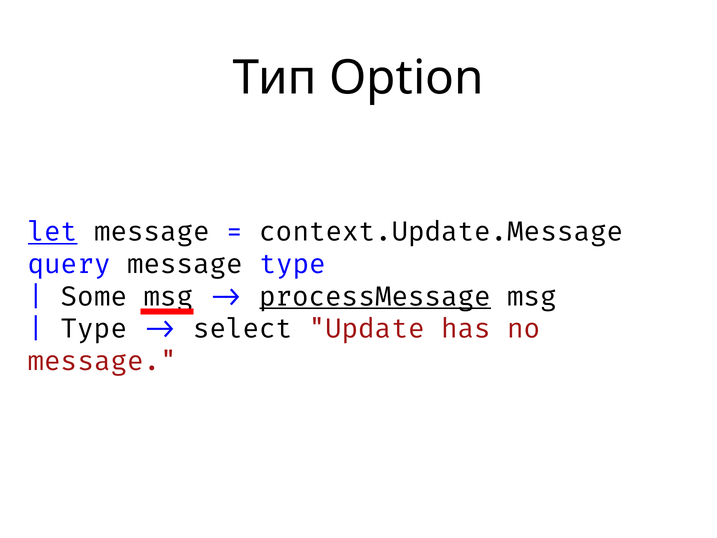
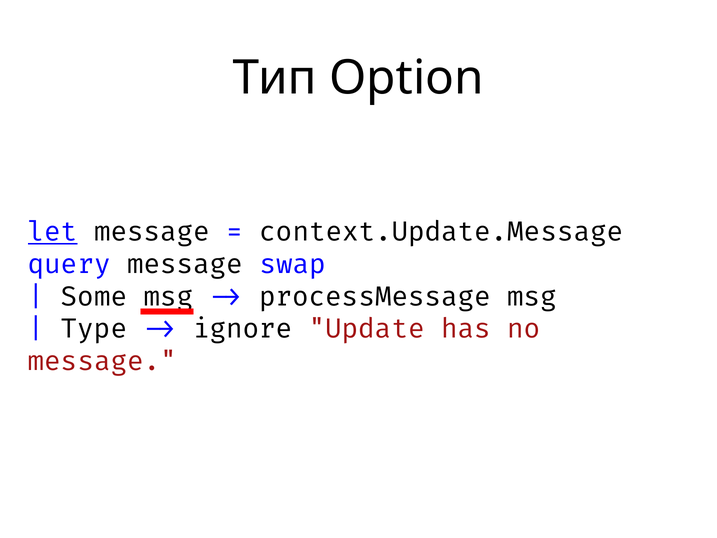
message type: type -> swap
processMessage underline: present -> none
select: select -> ignore
